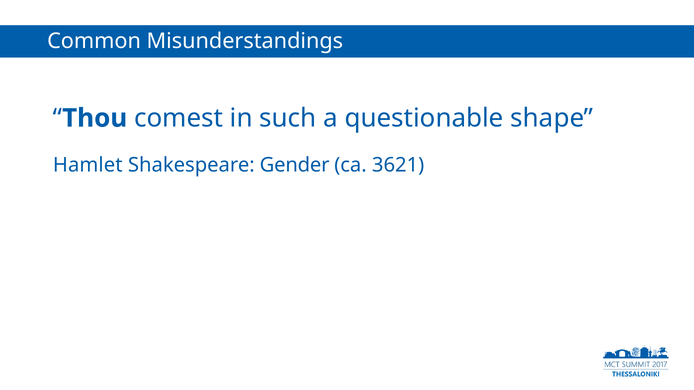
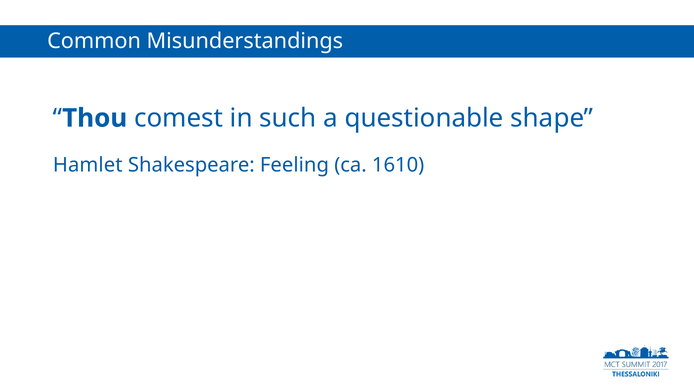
Gender: Gender -> Feeling
3621: 3621 -> 1610
